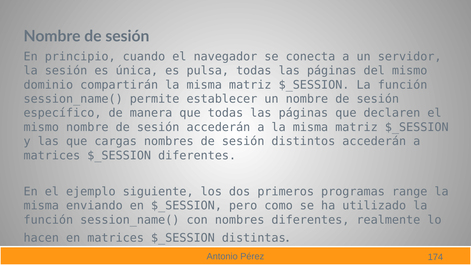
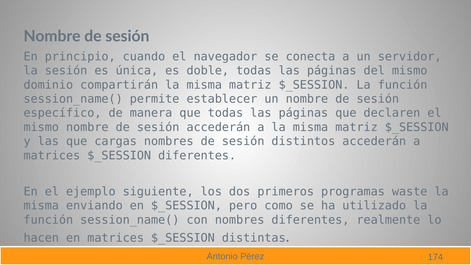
pulsa: pulsa -> doble
range: range -> waste
